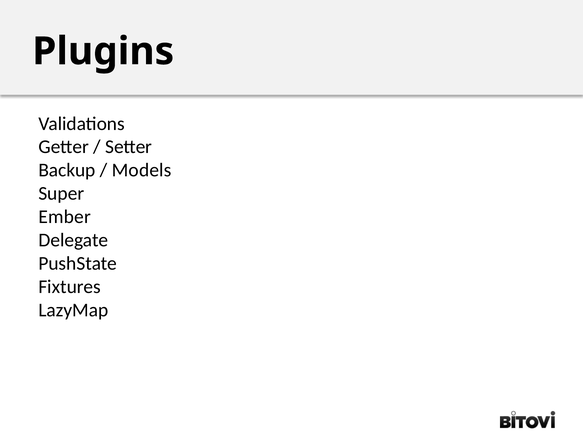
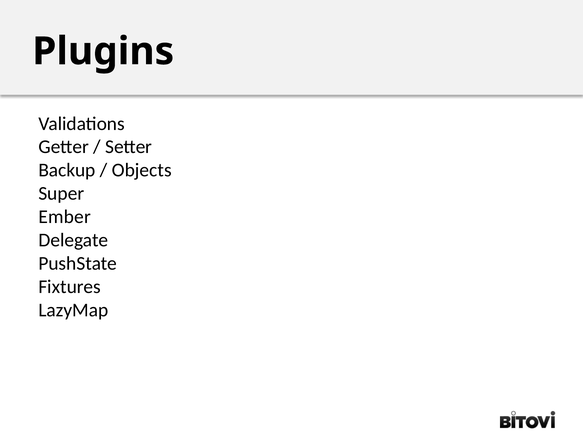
Models: Models -> Objects
